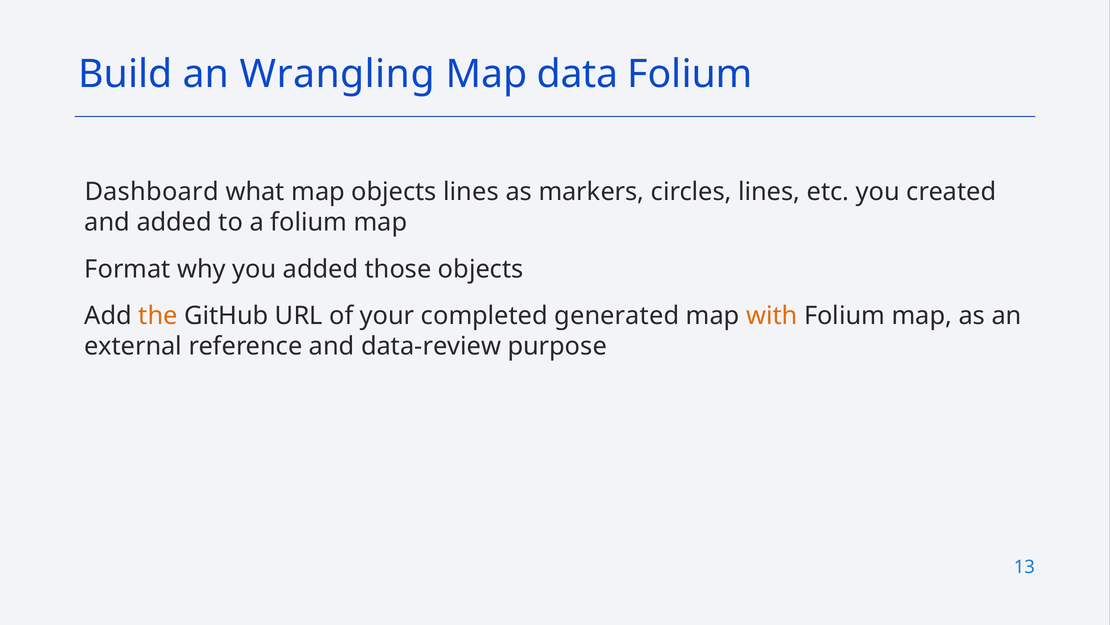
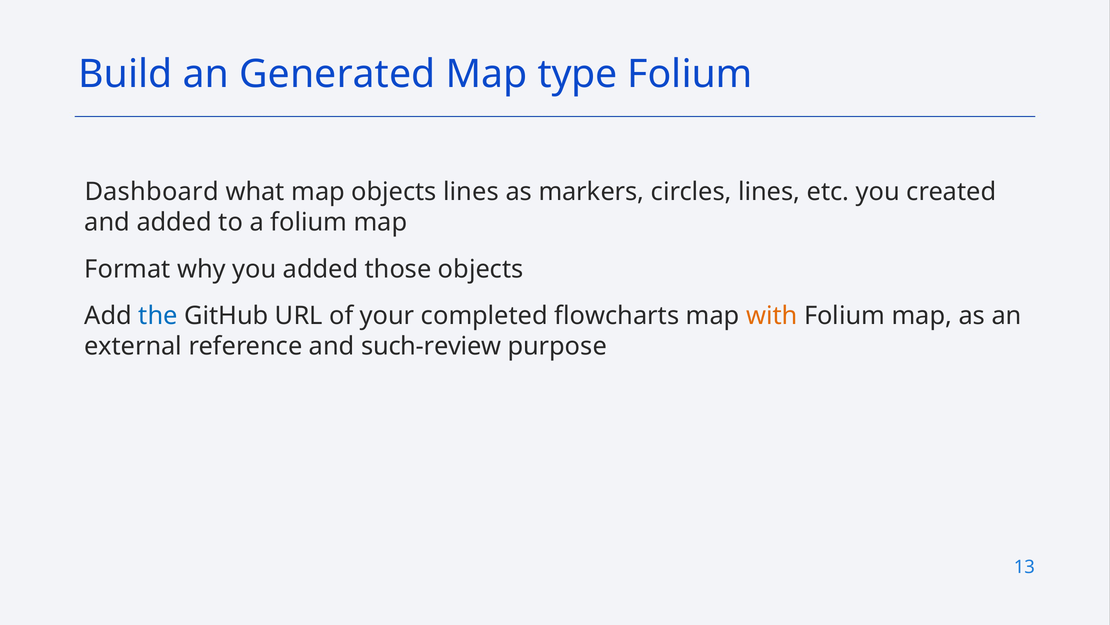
Wrangling: Wrangling -> Generated
data: data -> type
the colour: orange -> blue
generated: generated -> flowcharts
data-review: data-review -> such-review
